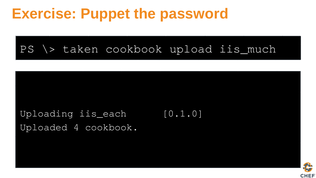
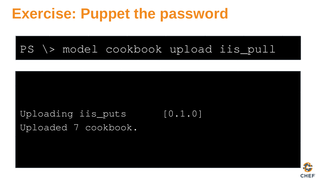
taken: taken -> model
iis_much: iis_much -> iis_pull
iis_each: iis_each -> iis_puts
4: 4 -> 7
